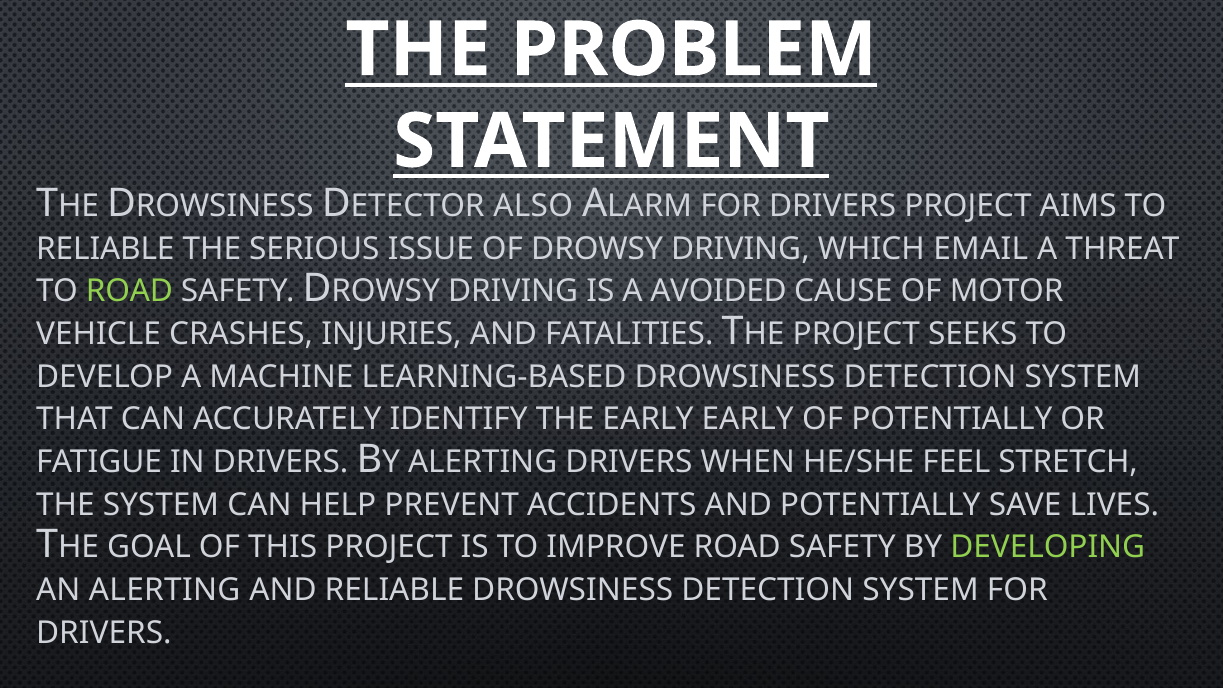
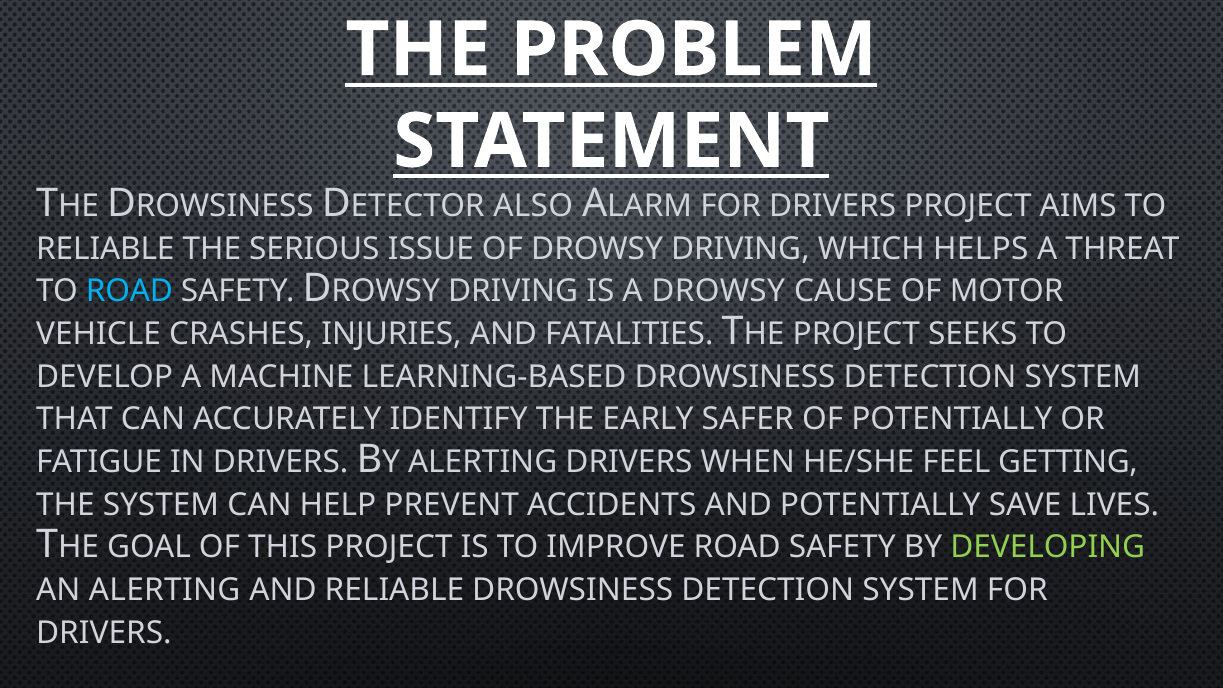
EMAIL: EMAIL -> HELPS
ROAD at (129, 291) colour: light green -> light blue
A AVOIDED: AVOIDED -> DROWSY
EARLY EARLY: EARLY -> SAFER
STRETCH: STRETCH -> GETTING
